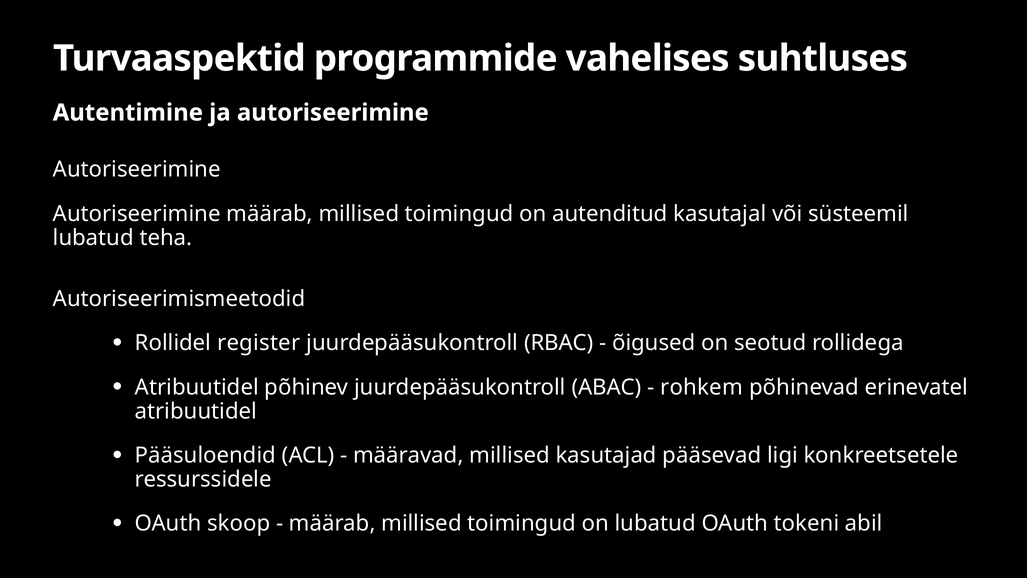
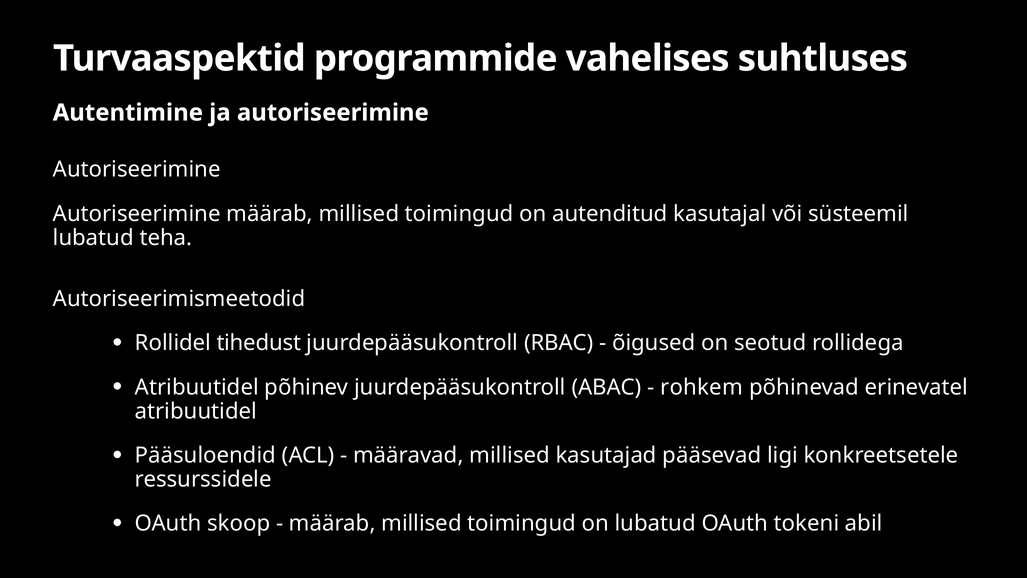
register: register -> tihedust
